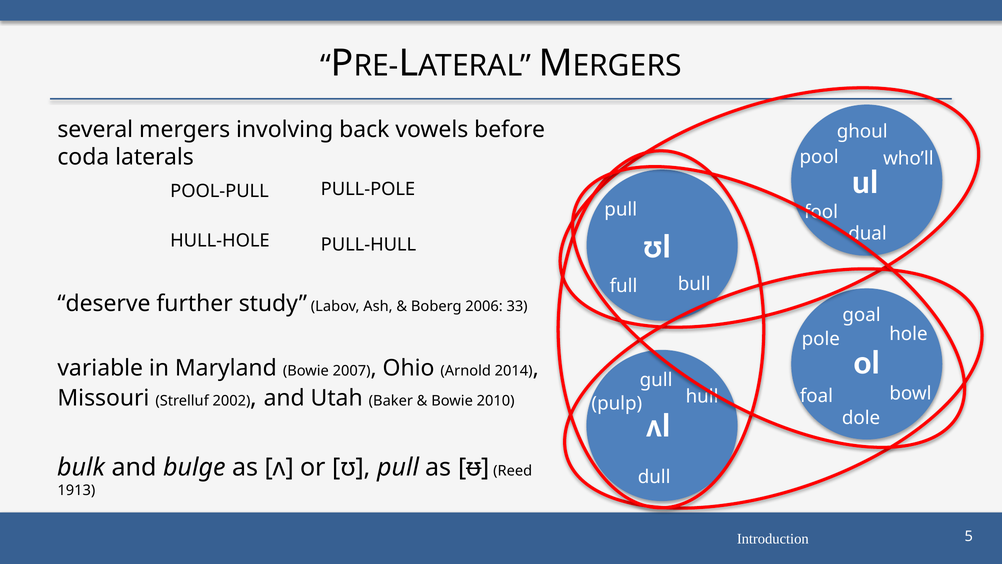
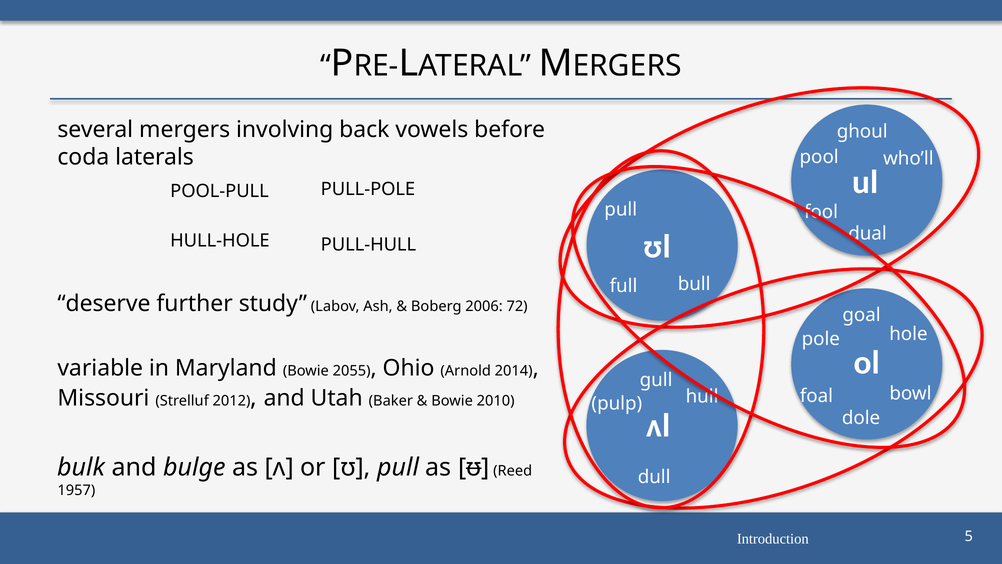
33: 33 -> 72
2007: 2007 -> 2055
2002: 2002 -> 2012
1913: 1913 -> 1957
